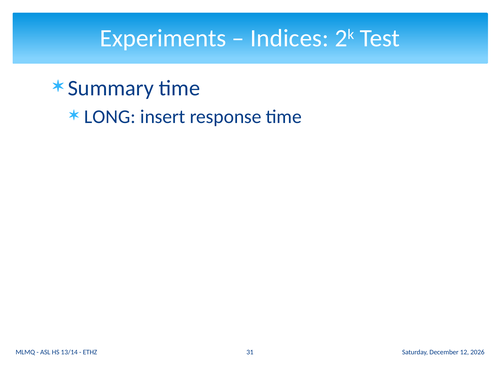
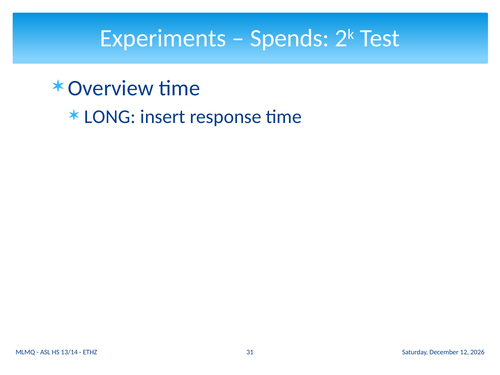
Indices: Indices -> Spends
Summary: Summary -> Overview
